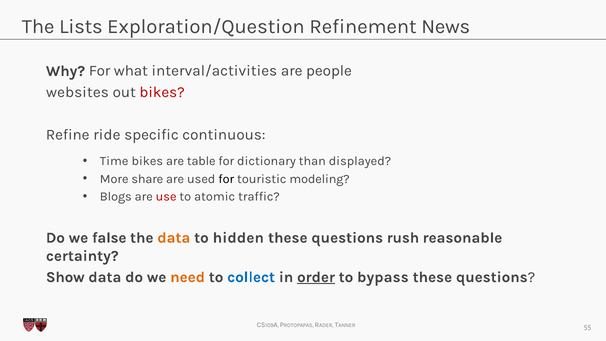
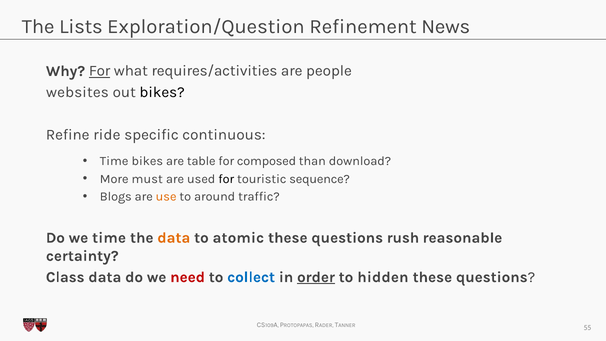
For at (100, 71) underline: none -> present
interval/activities: interval/activities -> requires/activities
bikes at (162, 92) colour: red -> black
dictionary: dictionary -> composed
displayed: displayed -> download
share: share -> must
modeling: modeling -> sequence
use colour: red -> orange
atomic: atomic -> around
we false: false -> time
hidden: hidden -> atomic
Show: Show -> Class
need colour: orange -> red
bypass: bypass -> hidden
